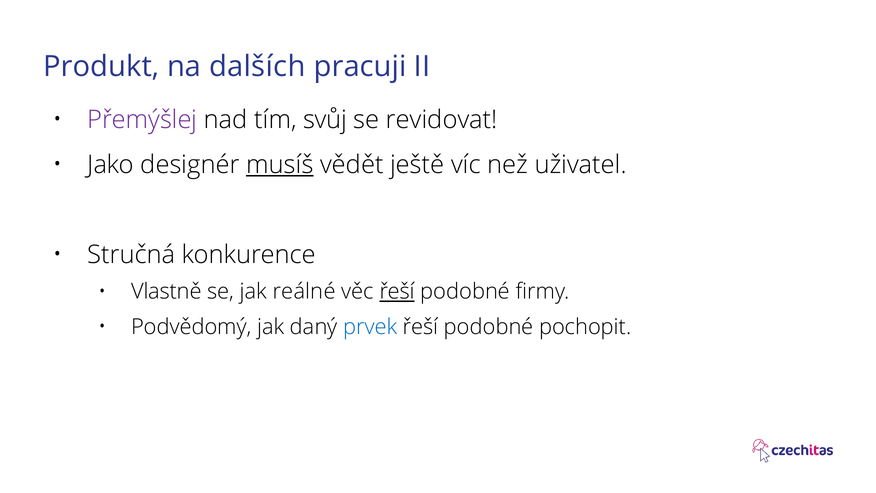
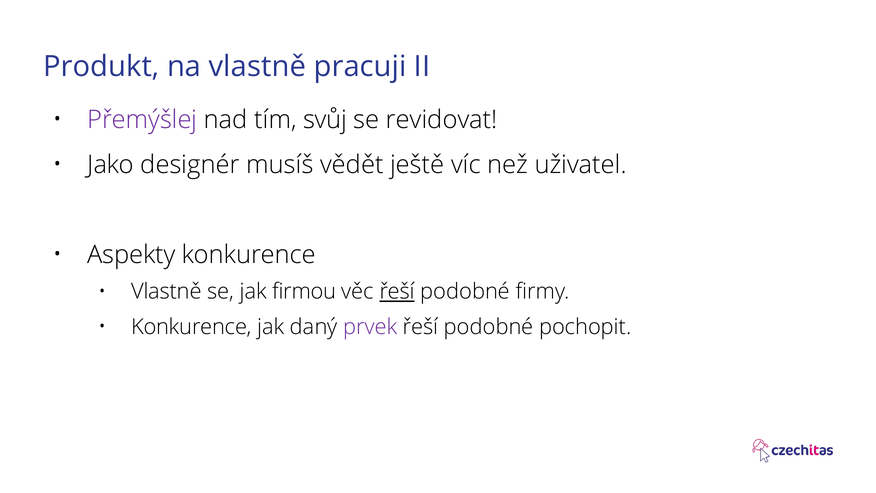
na dalších: dalších -> vlastně
musíš underline: present -> none
Stručná: Stručná -> Aspekty
reálné: reálné -> firmou
Podvědomý at (191, 327): Podvědomý -> Konkurence
prvek colour: blue -> purple
